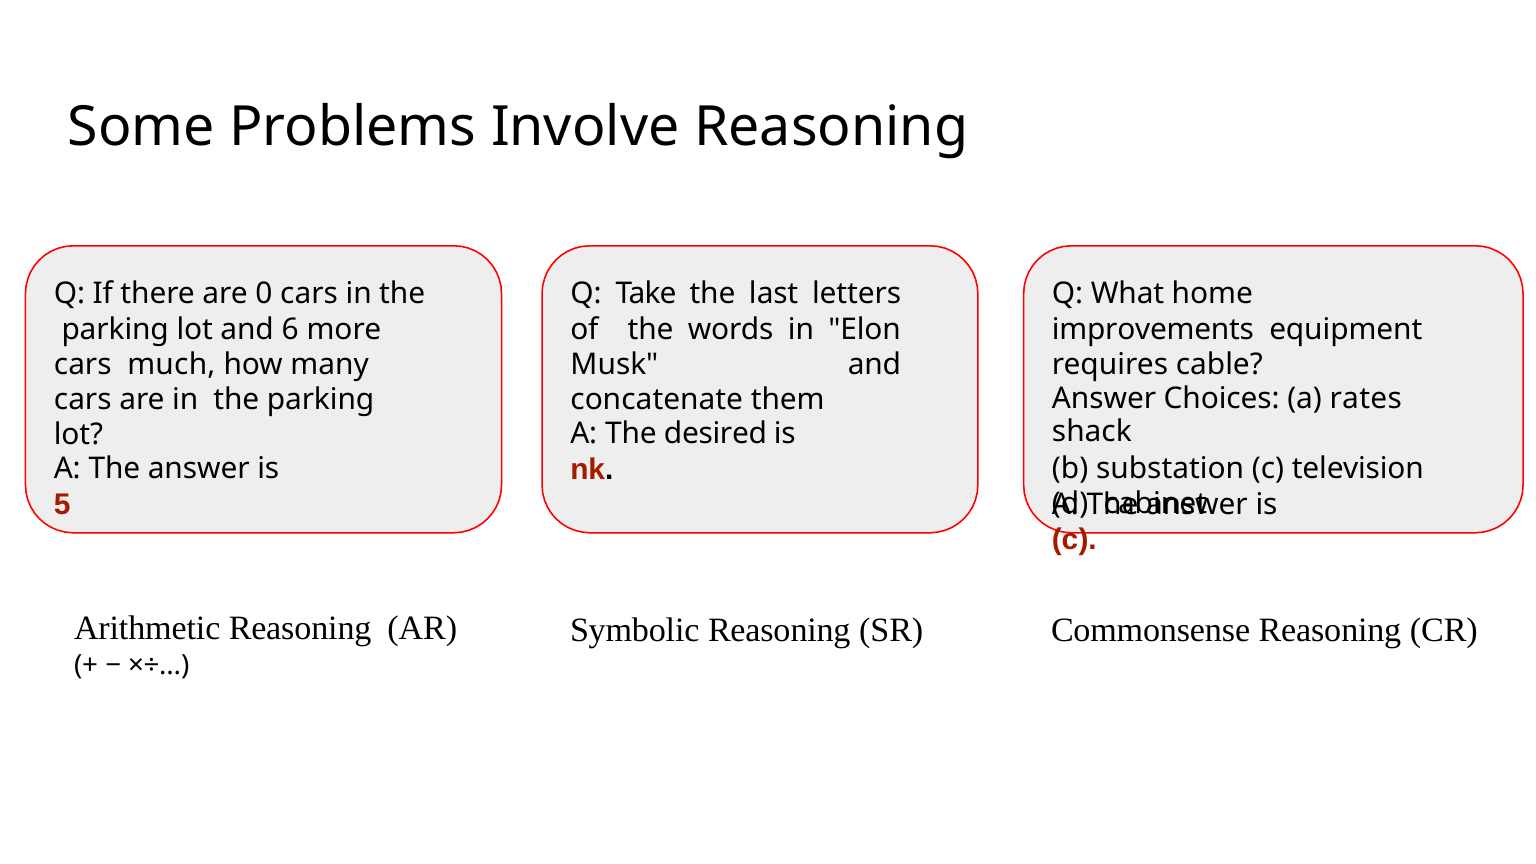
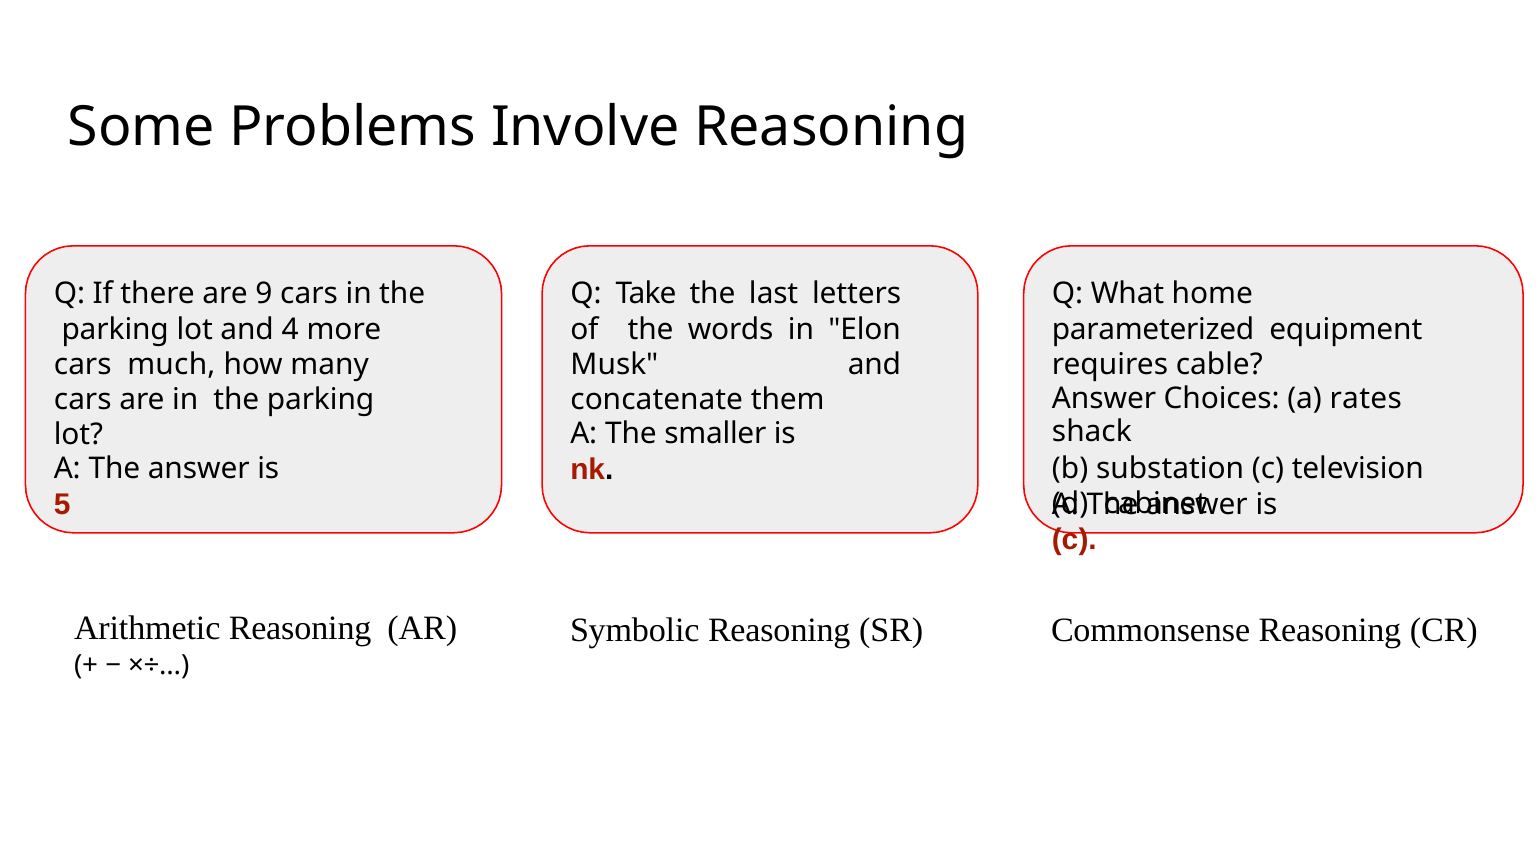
0: 0 -> 9
6: 6 -> 4
improvements: improvements -> parameterized
desired: desired -> smaller
